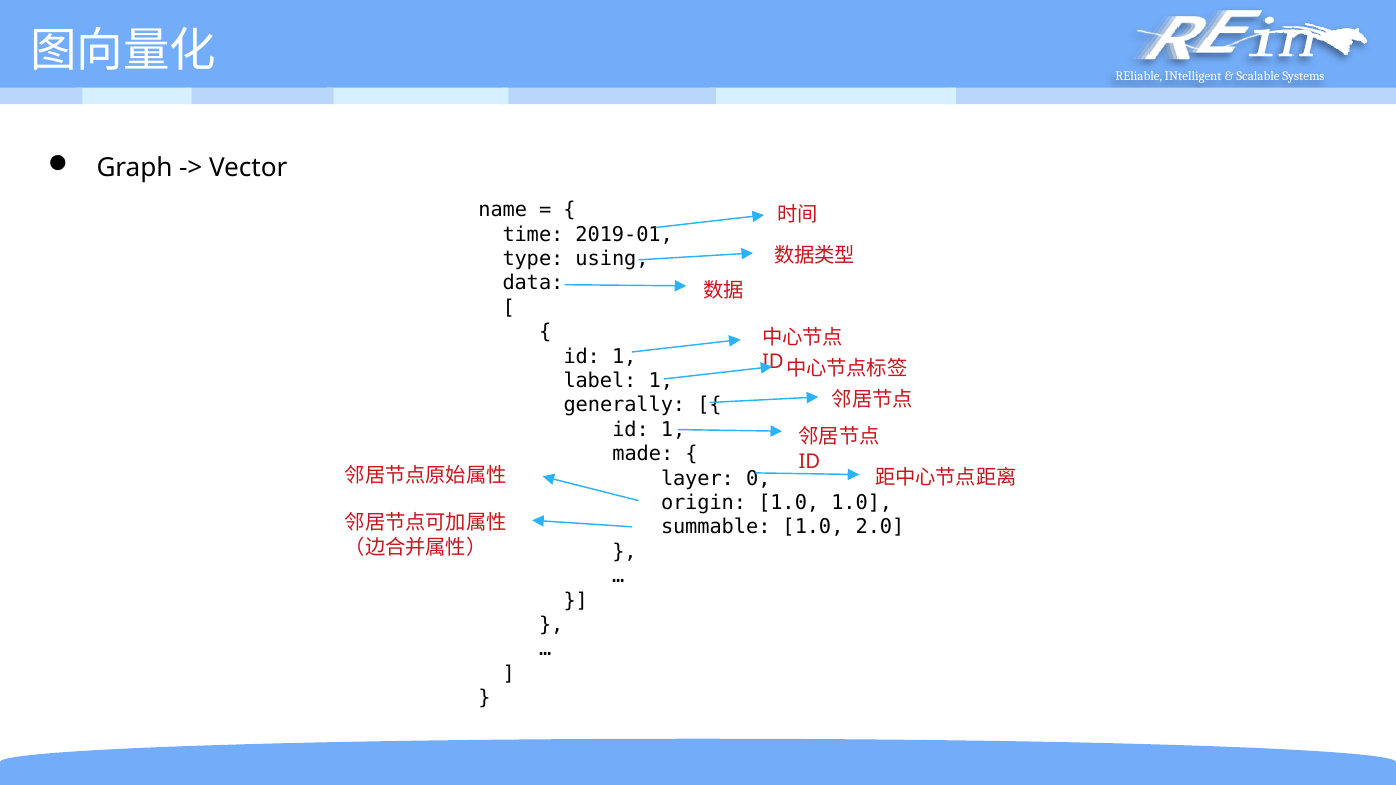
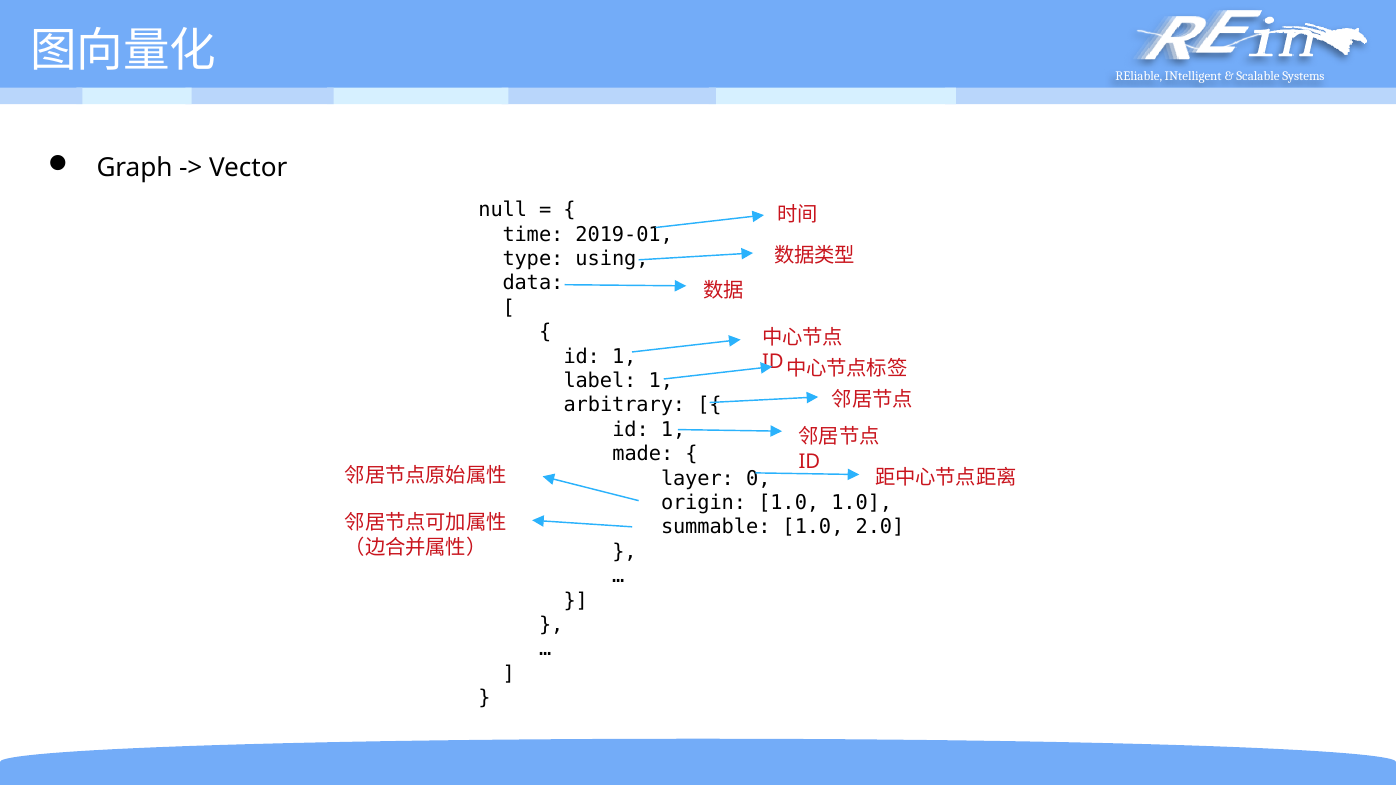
name: name -> null
generally: generally -> arbitrary
